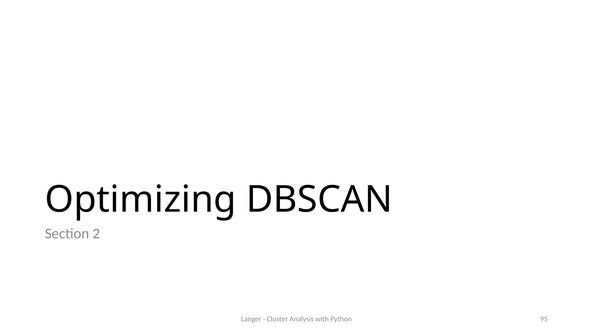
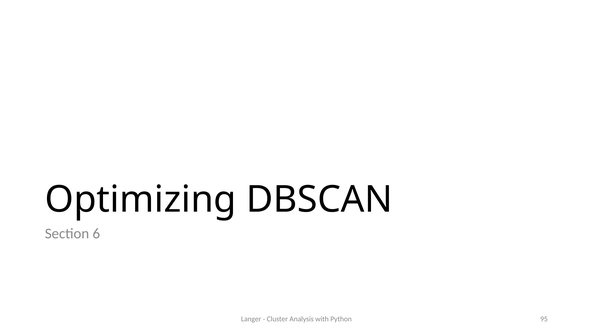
2: 2 -> 6
